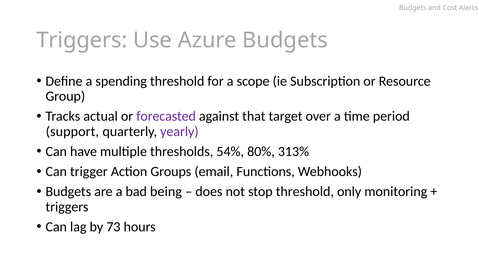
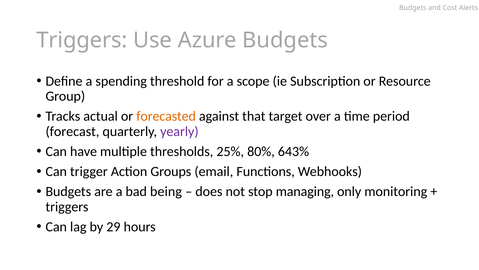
forecasted colour: purple -> orange
support: support -> forecast
54%: 54% -> 25%
313%: 313% -> 643%
stop threshold: threshold -> managing
73: 73 -> 29
